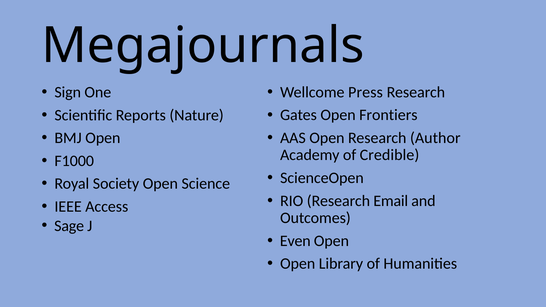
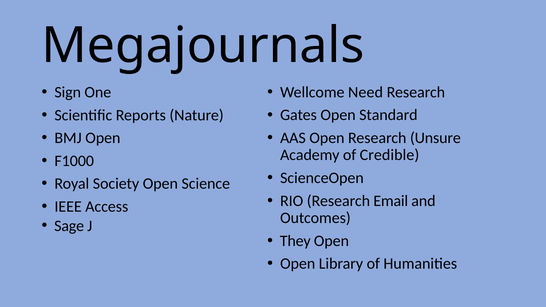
Press: Press -> Need
Frontiers: Frontiers -> Standard
Author: Author -> Unsure
Even: Even -> They
